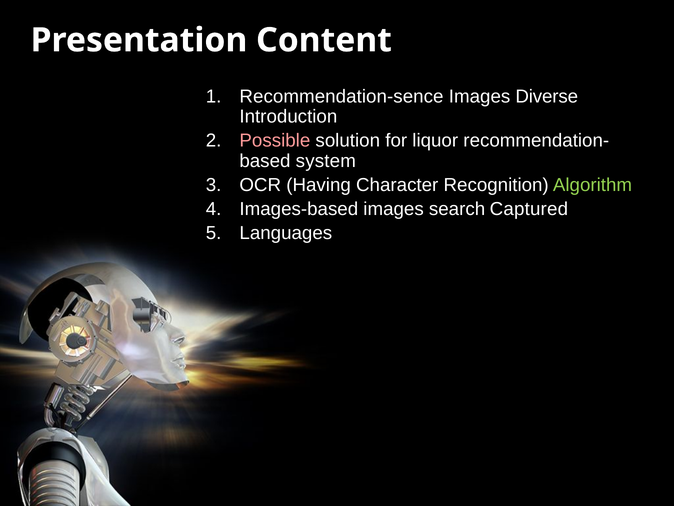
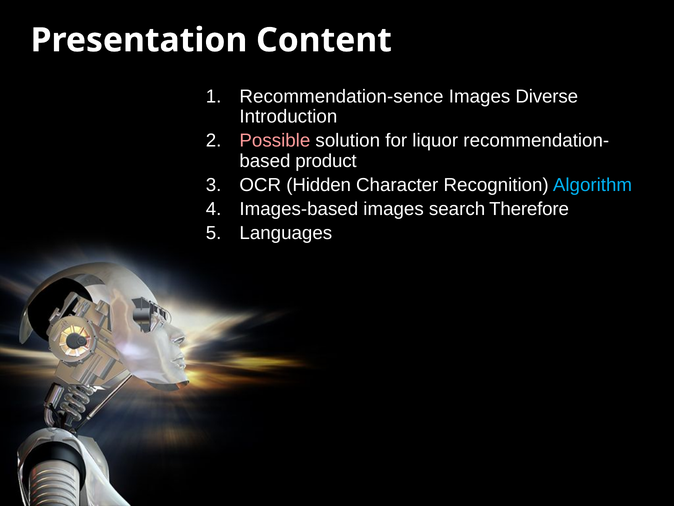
system: system -> product
Having: Having -> Hidden
Algorithm colour: light green -> light blue
Captured: Captured -> Therefore
